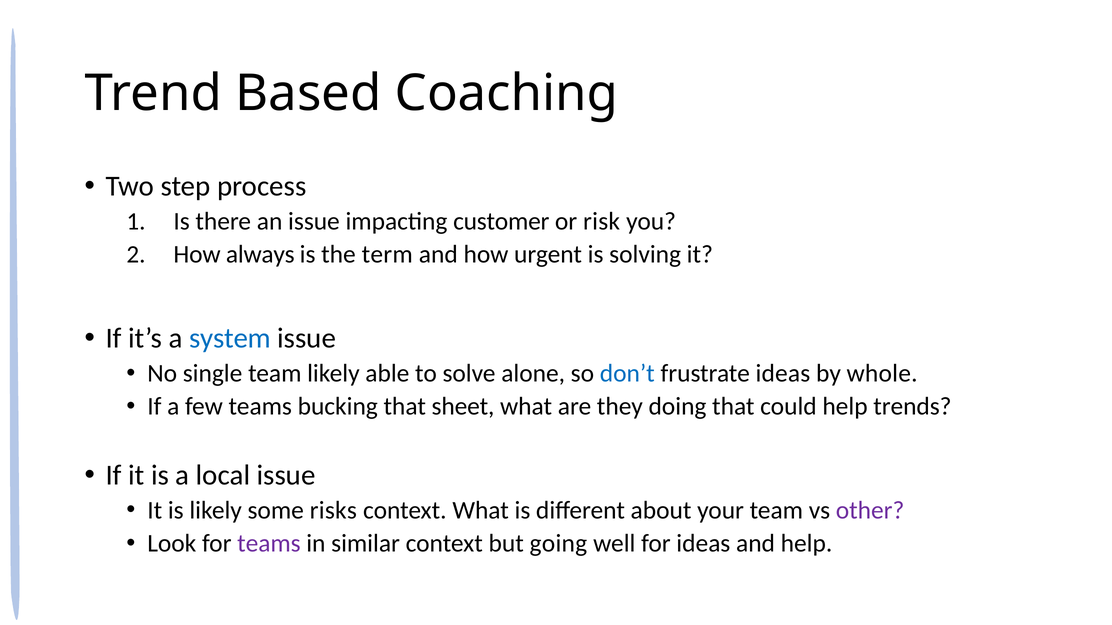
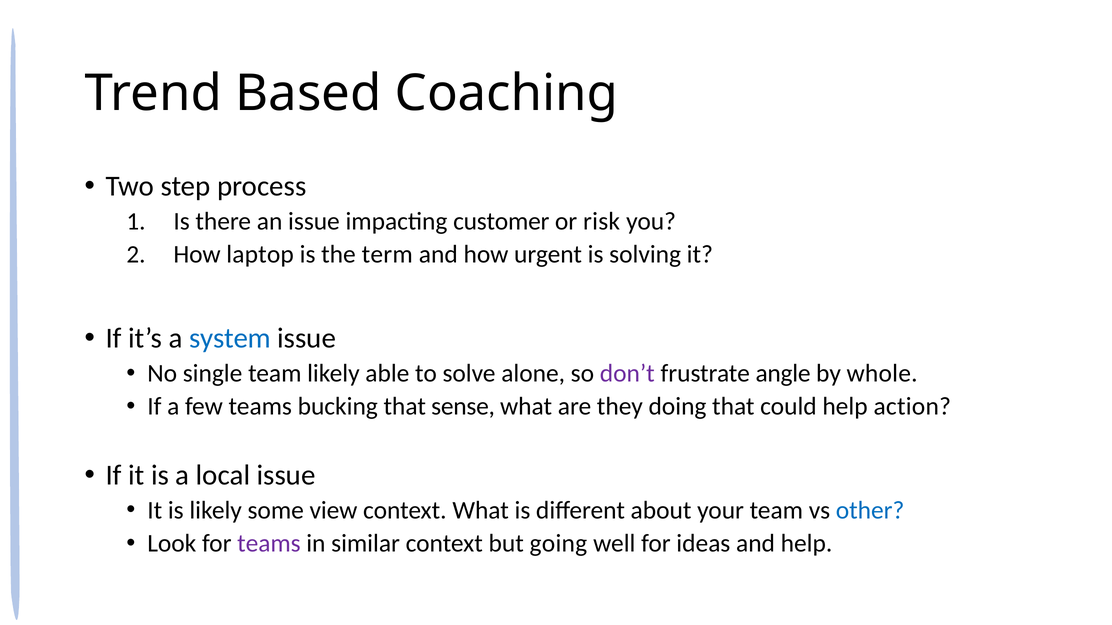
always: always -> laptop
don’t colour: blue -> purple
frustrate ideas: ideas -> angle
sheet: sheet -> sense
trends: trends -> action
risks: risks -> view
other colour: purple -> blue
